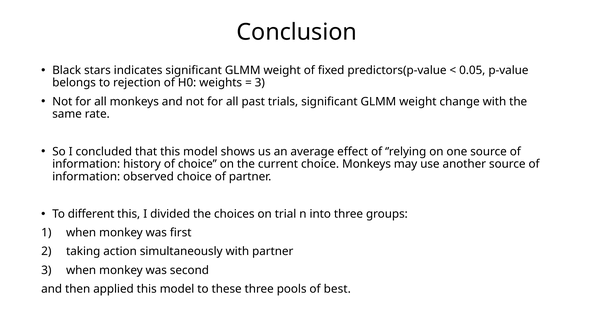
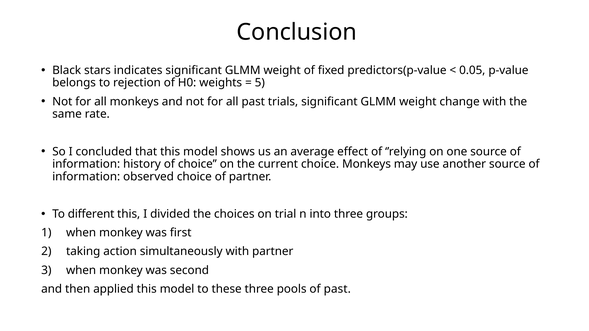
3 at (260, 83): 3 -> 5
of best: best -> past
